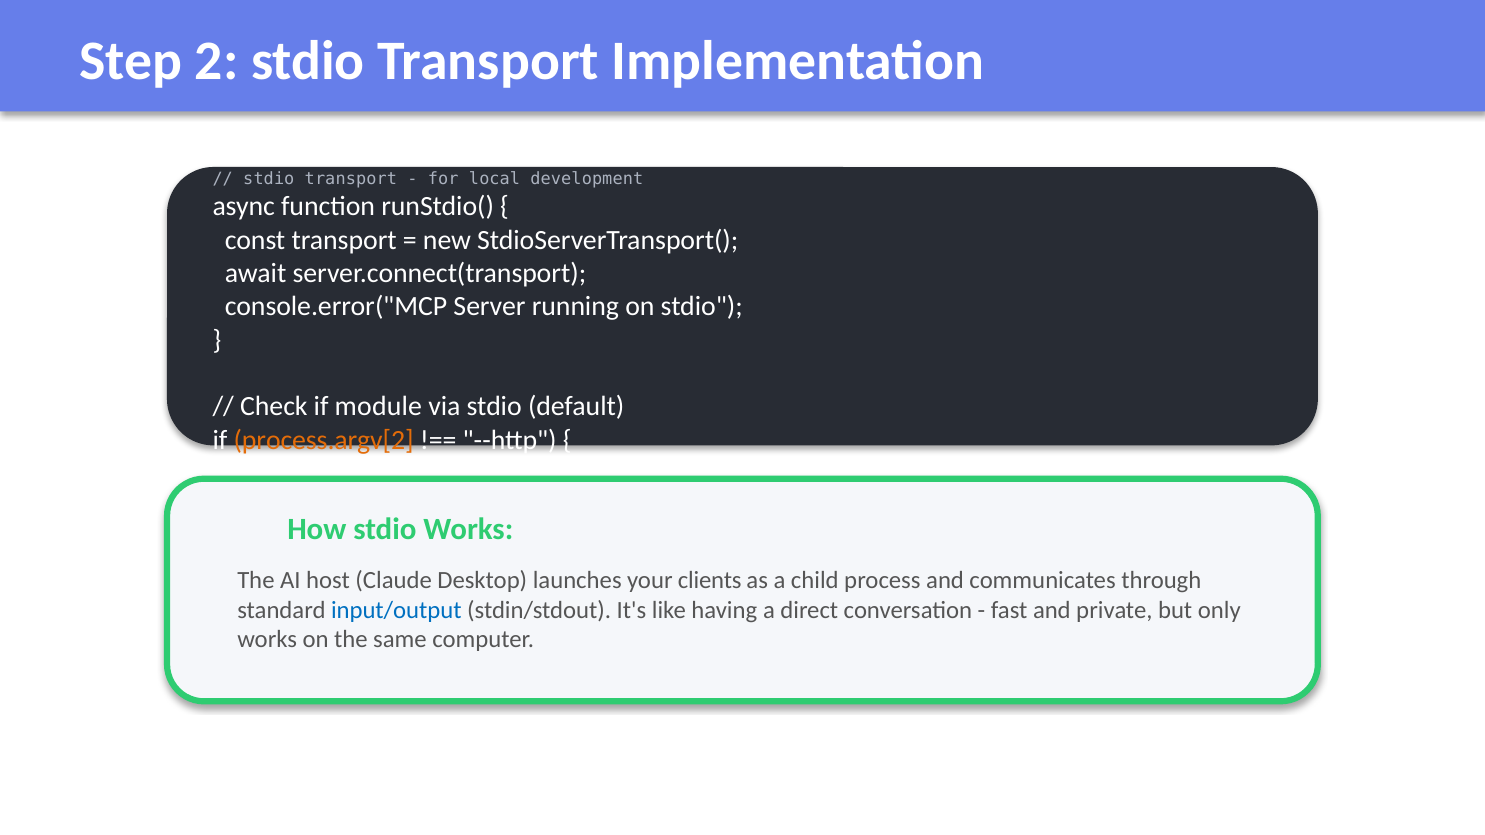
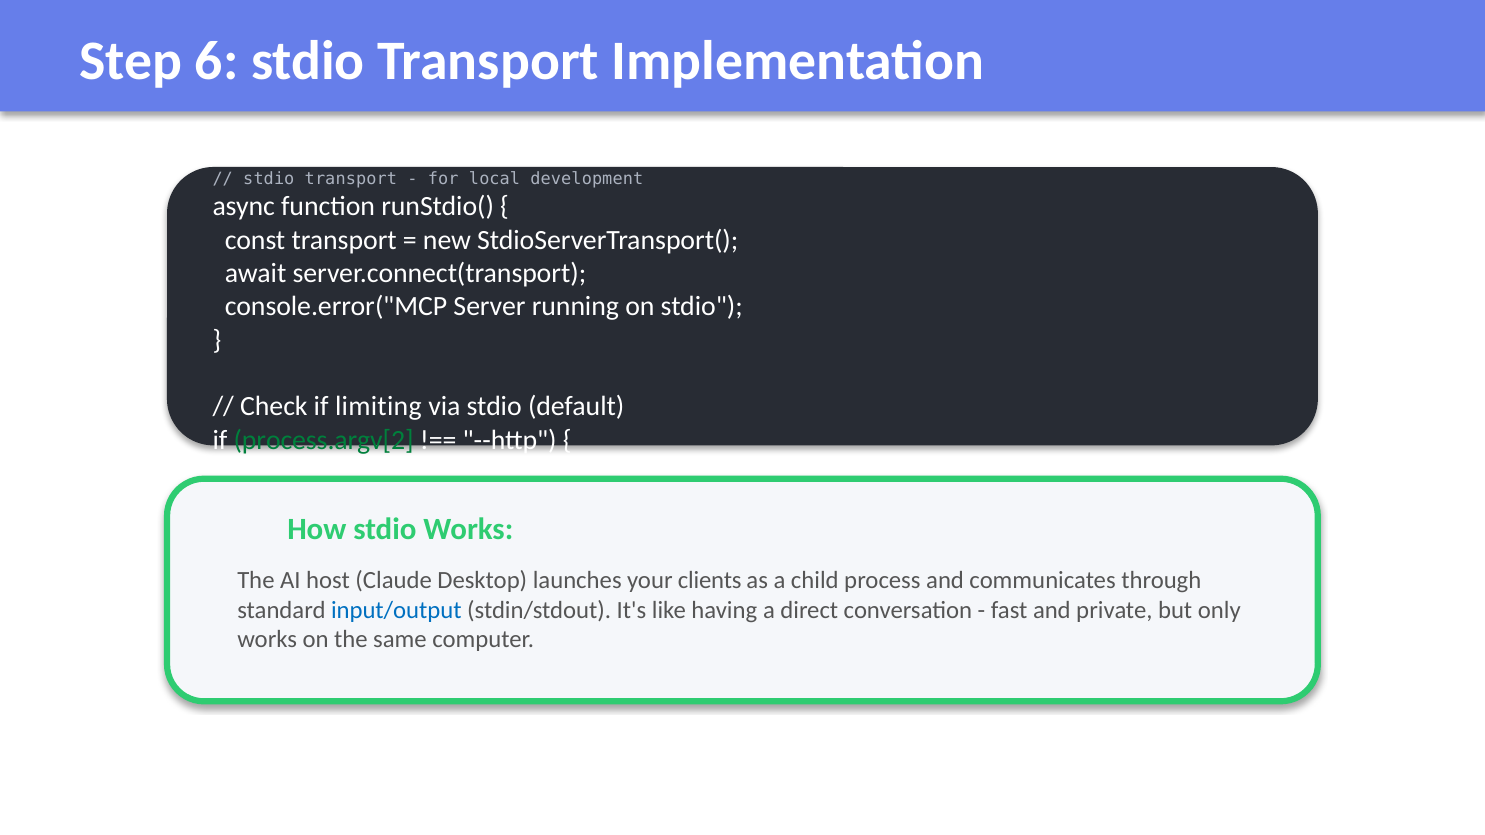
2: 2 -> 6
module: module -> limiting
process.argv[2 colour: orange -> green
